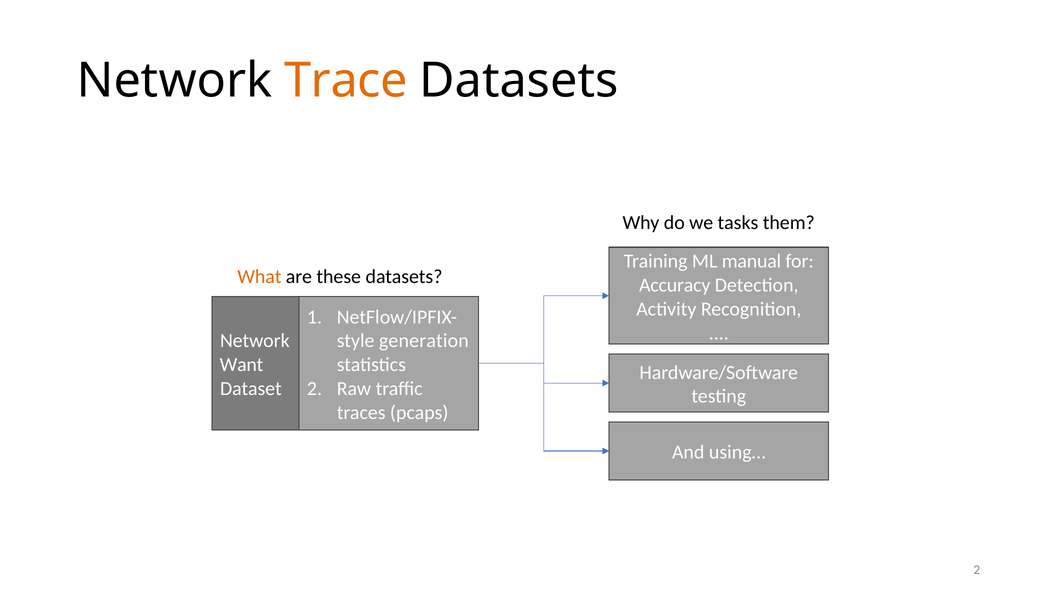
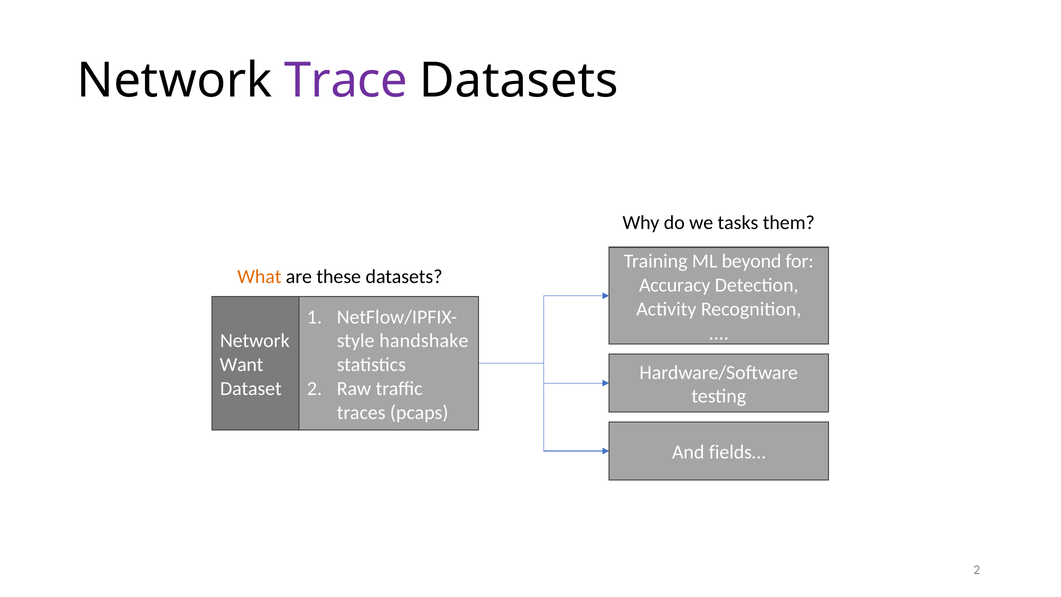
Trace colour: orange -> purple
manual: manual -> beyond
generation: generation -> handshake
using…: using… -> fields…
